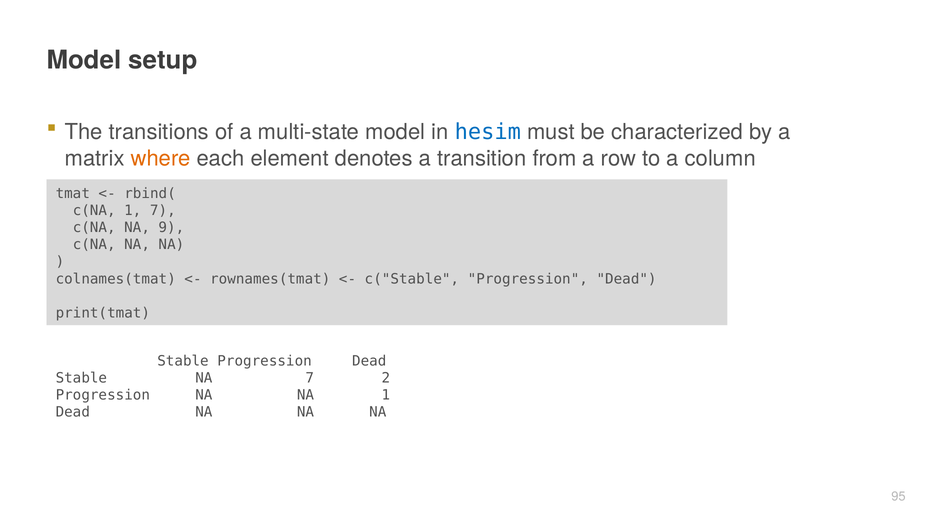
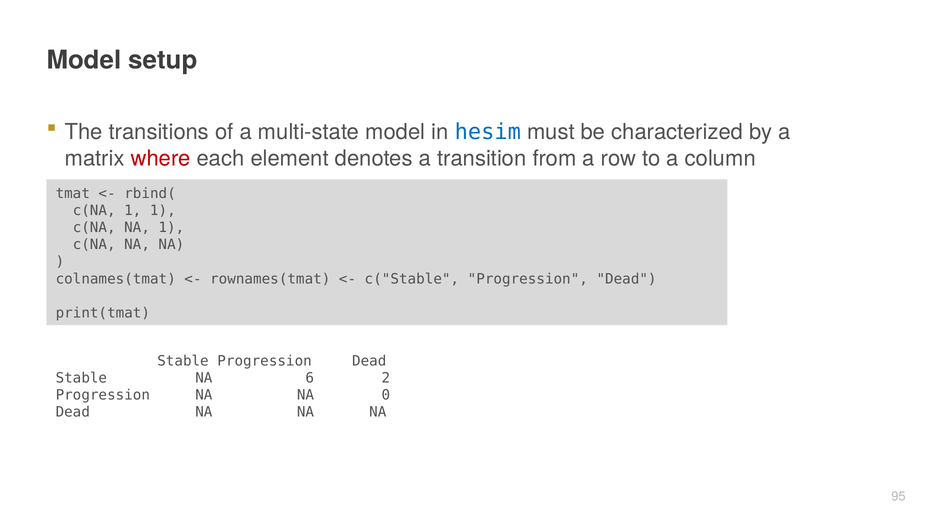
where colour: orange -> red
1 7: 7 -> 1
NA 9: 9 -> 1
NA 7: 7 -> 6
NA 1: 1 -> 0
